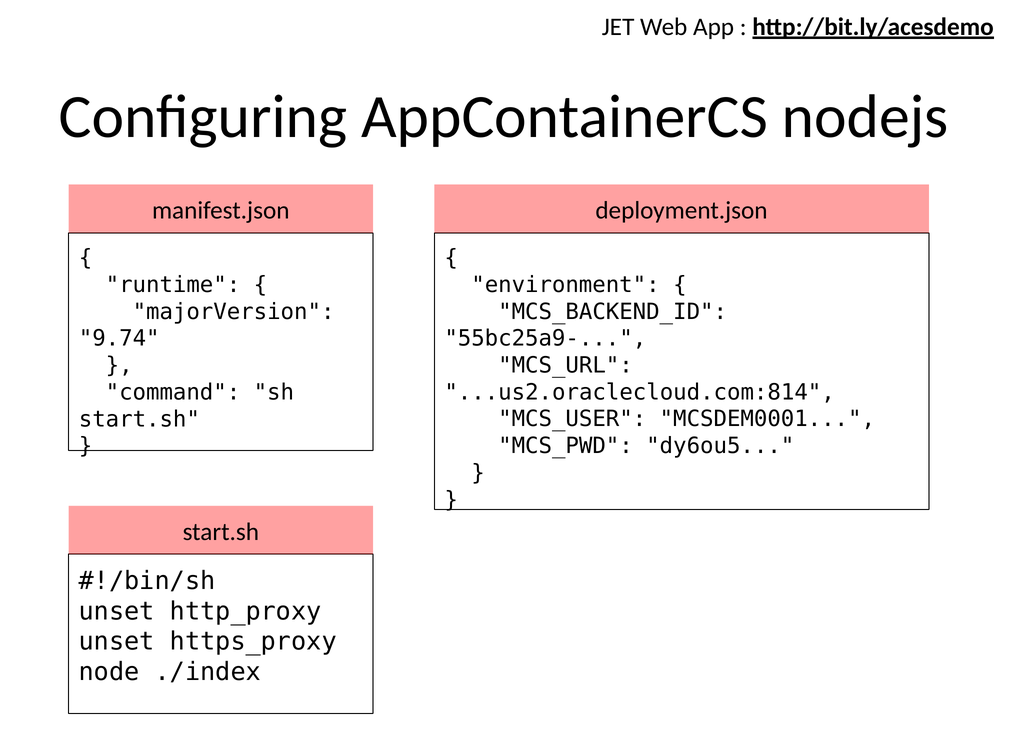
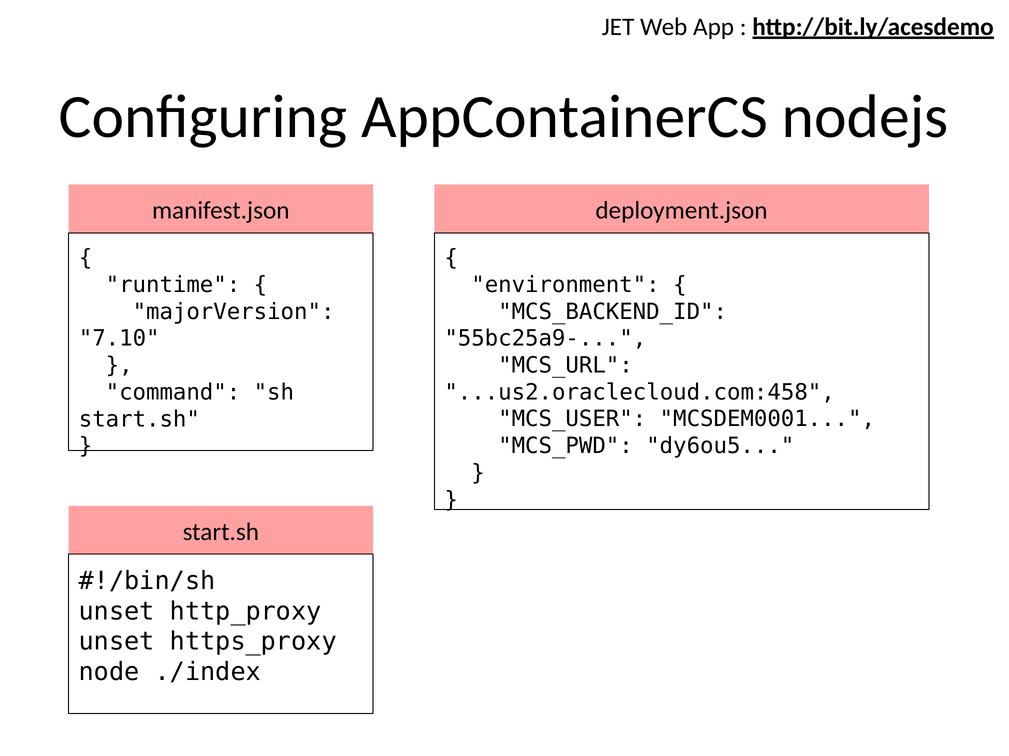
9.74: 9.74 -> 7.10
...us2.oraclecloud.com:814: ...us2.oraclecloud.com:814 -> ...us2.oraclecloud.com:458
